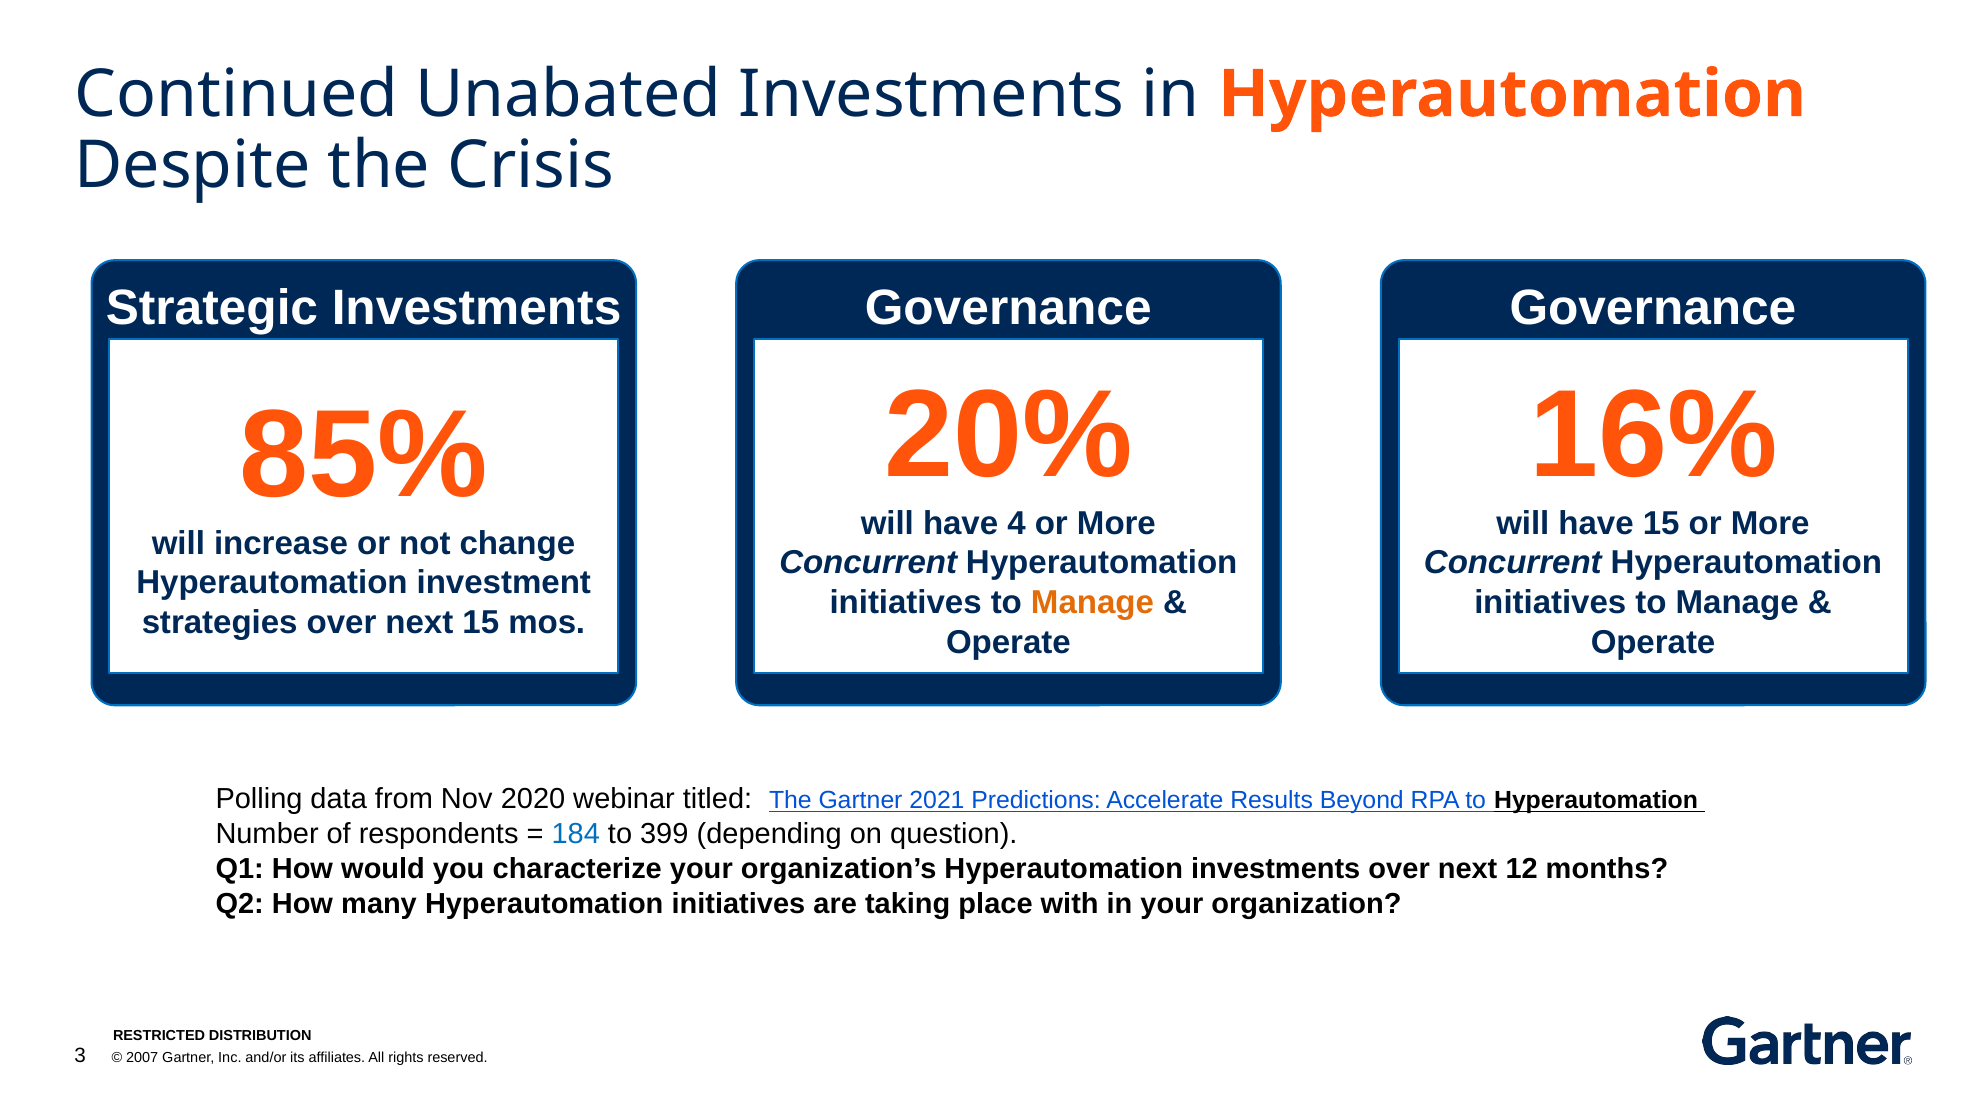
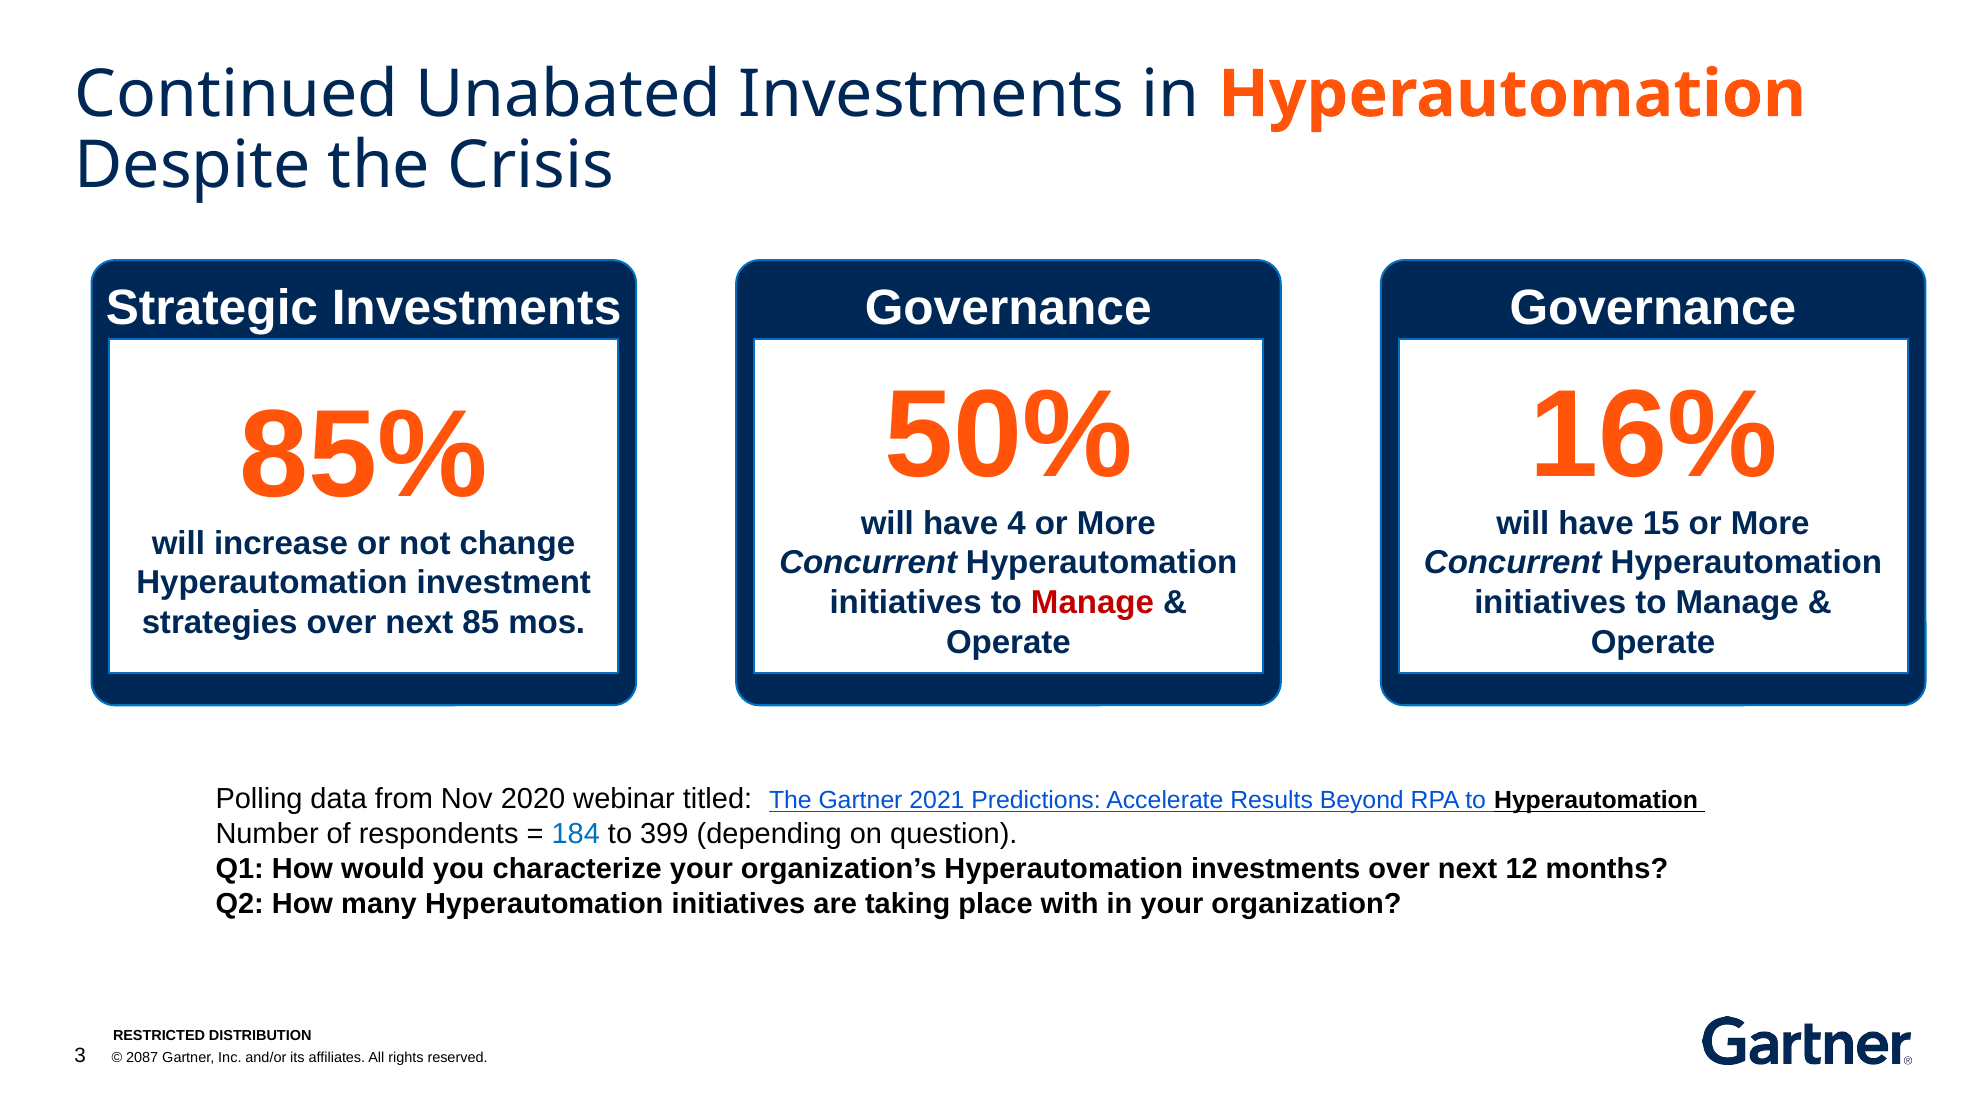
20%: 20% -> 50%
Manage at (1093, 603) colour: orange -> red
next 15: 15 -> 85
2007: 2007 -> 2087
